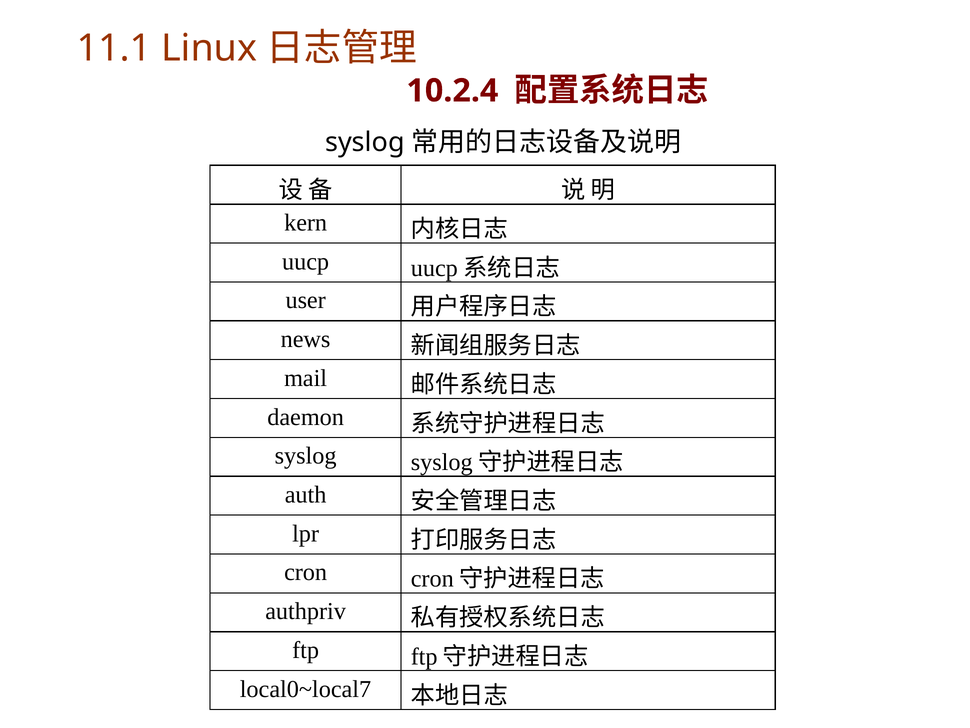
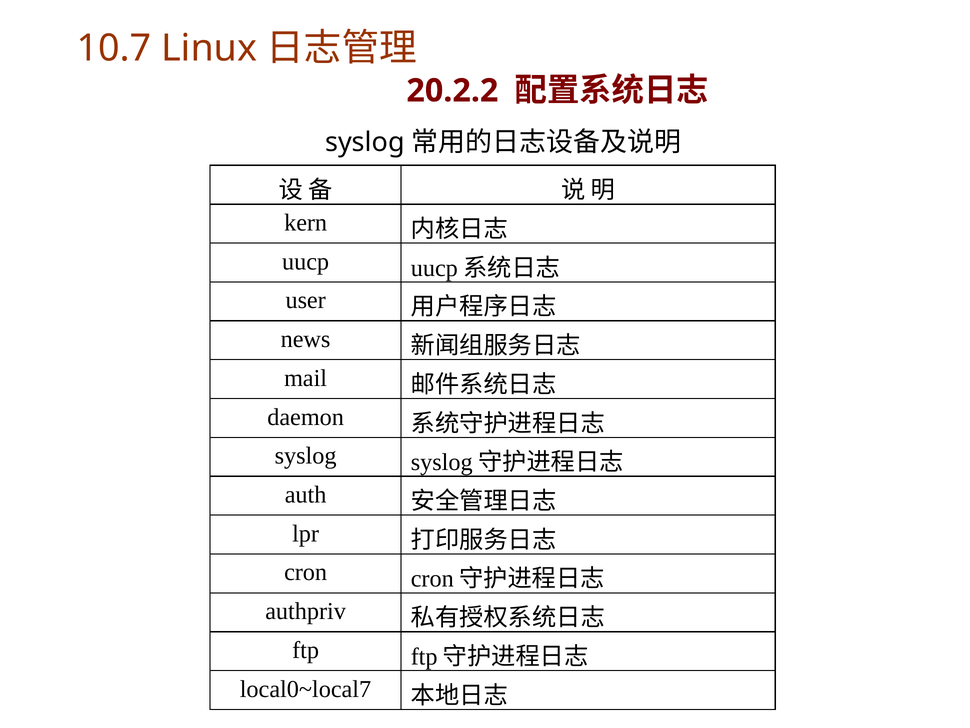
11.1: 11.1 -> 10.7
10.2.4: 10.2.4 -> 20.2.2
